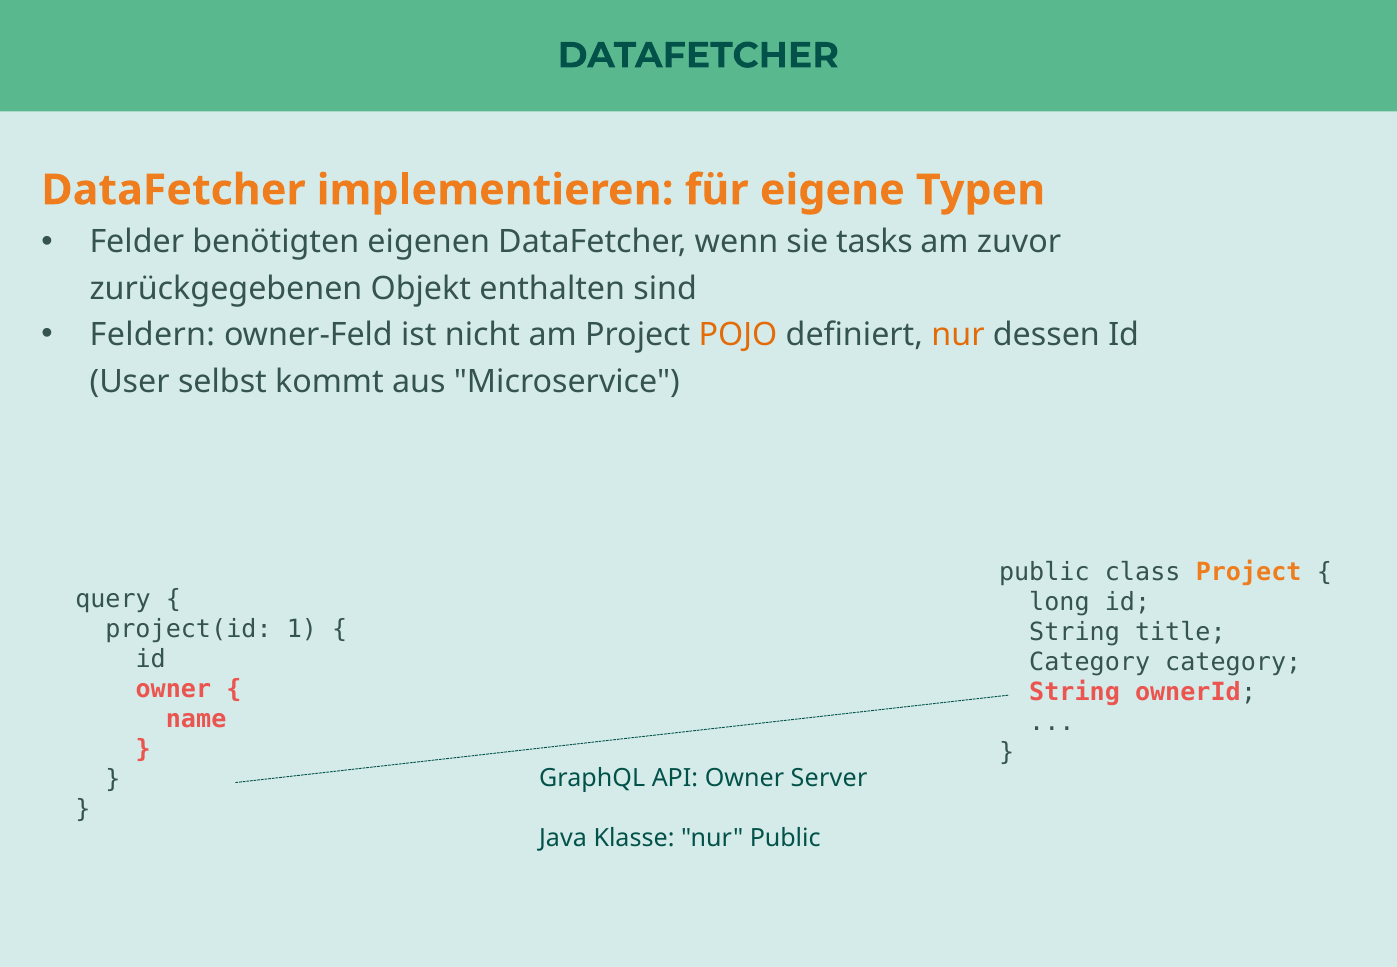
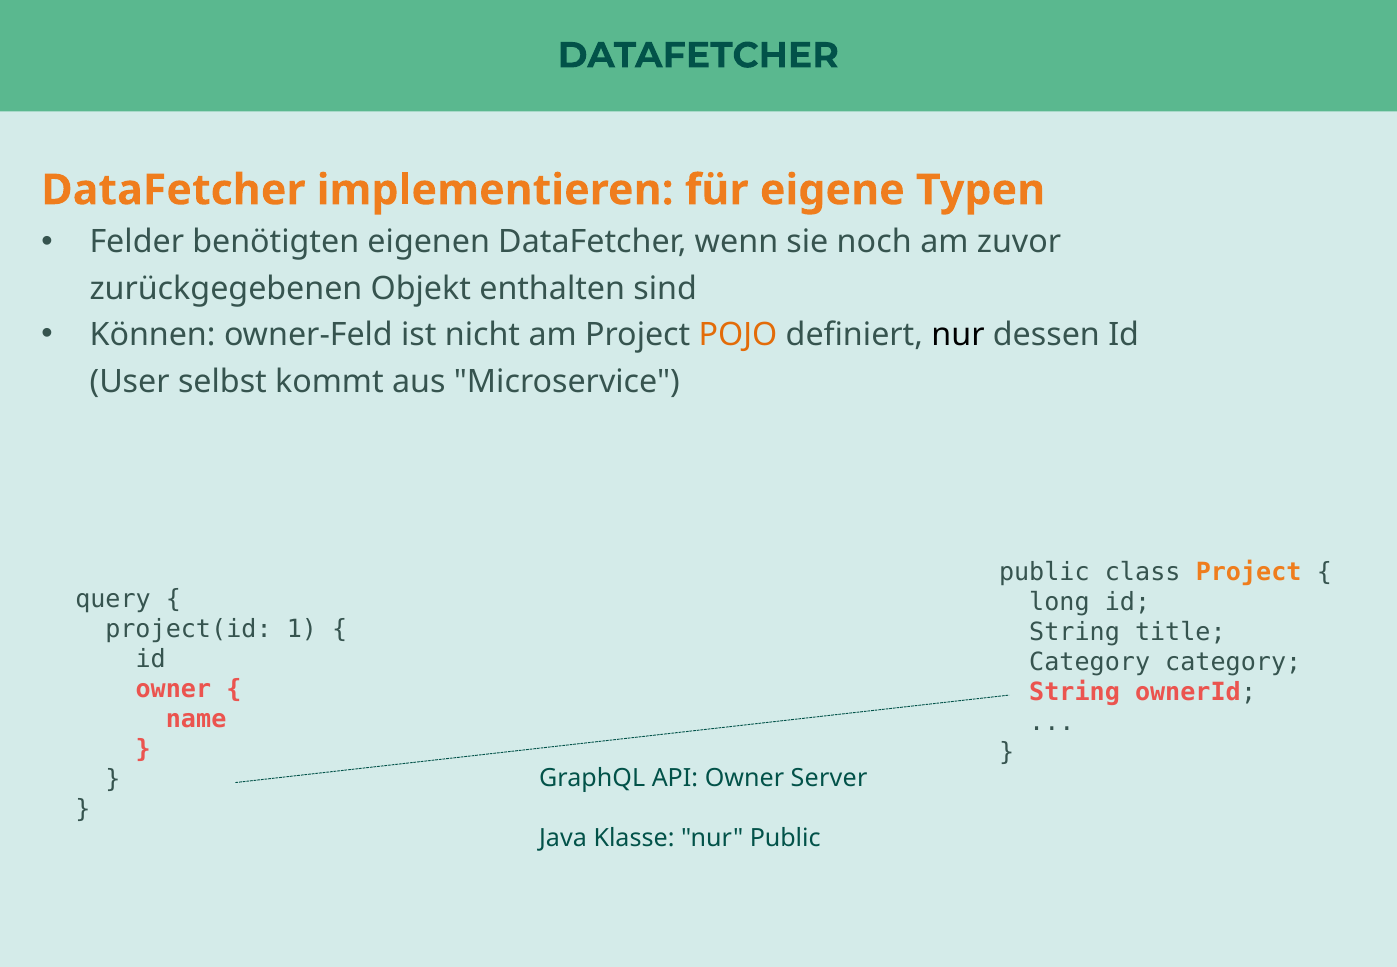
tasks: tasks -> noch
Feldern: Feldern -> Können
nur at (958, 335) colour: orange -> black
